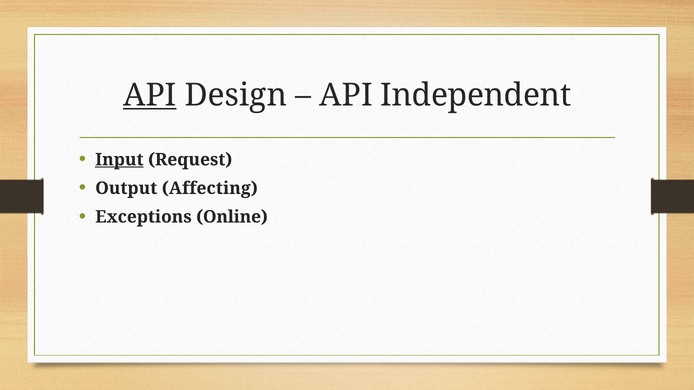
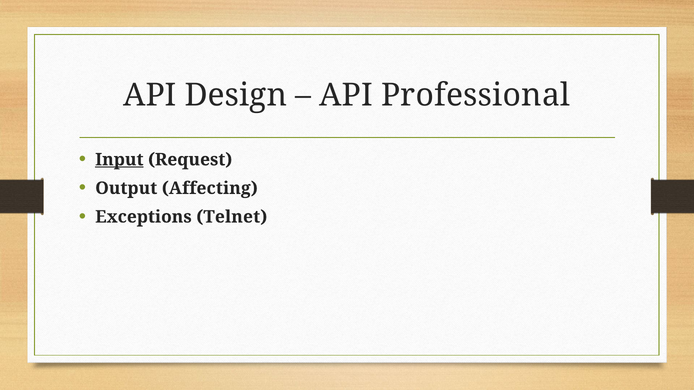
API at (150, 95) underline: present -> none
Independent: Independent -> Professional
Online: Online -> Telnet
